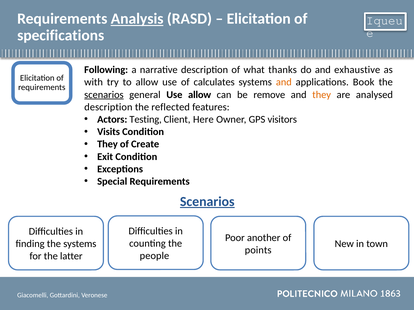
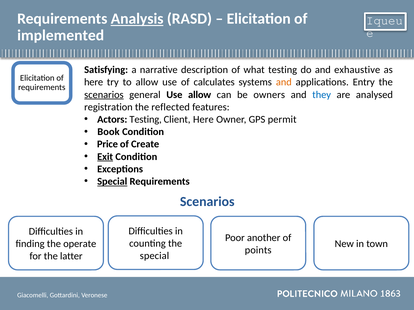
specifications: specifications -> implemented
Following: Following -> Satisfying
what thanks: thanks -> testing
with at (94, 82): with -> here
Book: Book -> Entry
remove: remove -> owners
they at (322, 95) colour: orange -> blue
description at (108, 107): description -> registration
visitors: visitors -> permit
Visits: Visits -> Book
They at (107, 144): They -> Price
Exit underline: none -> present
Special at (112, 182) underline: none -> present
Scenarios at (207, 202) underline: present -> none
the systems: systems -> operate
people at (154, 256): people -> special
